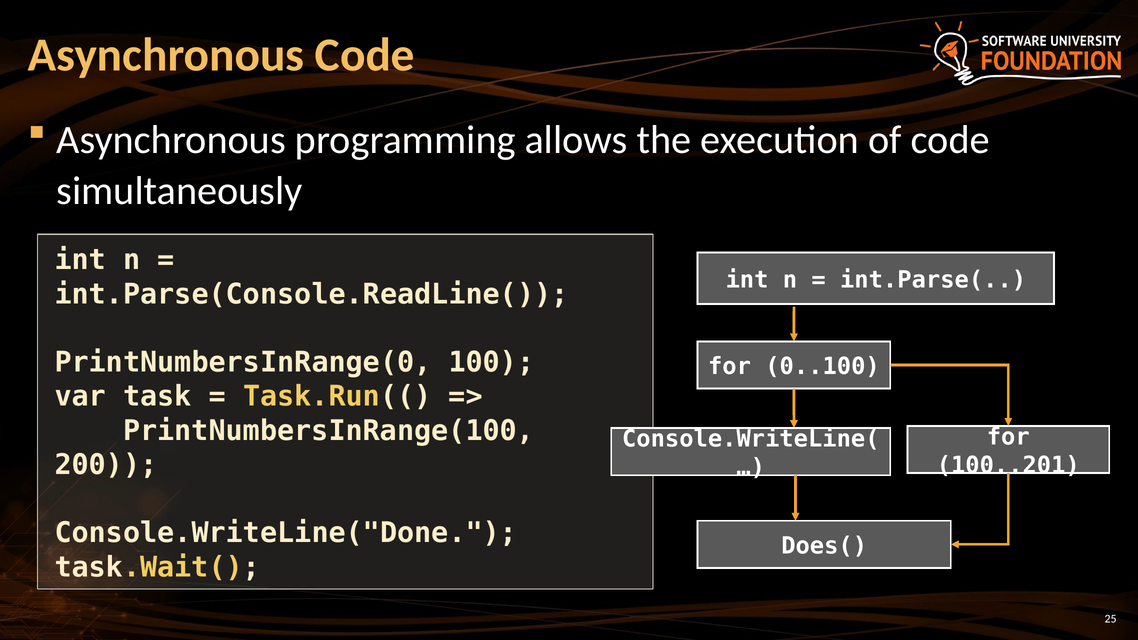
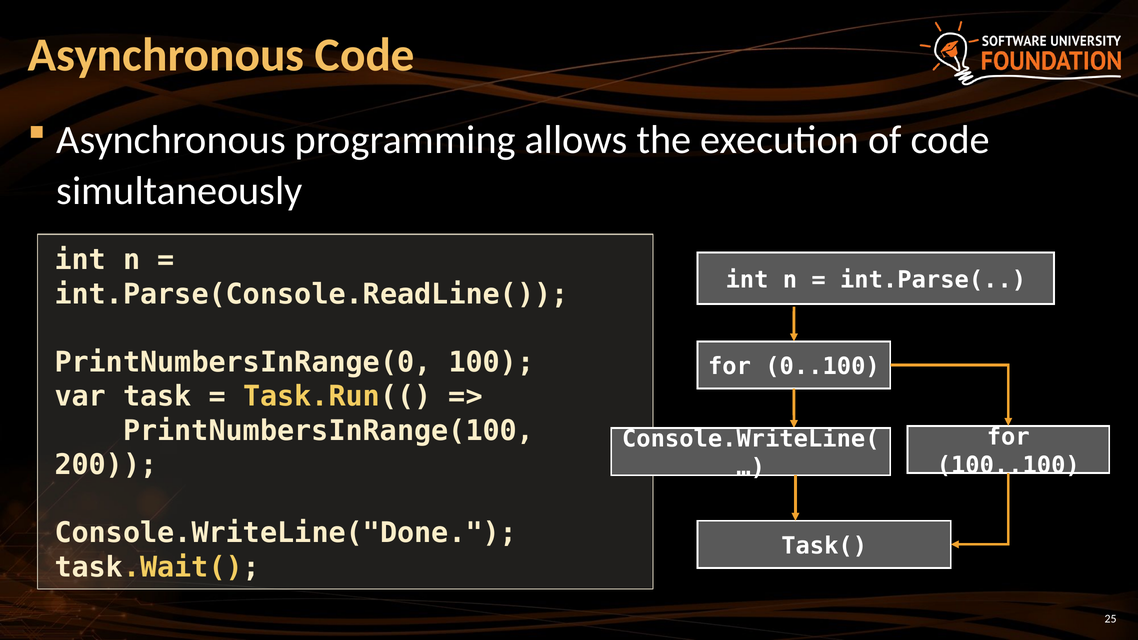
100..201: 100..201 -> 100..100
Does(: Does( -> Task(
